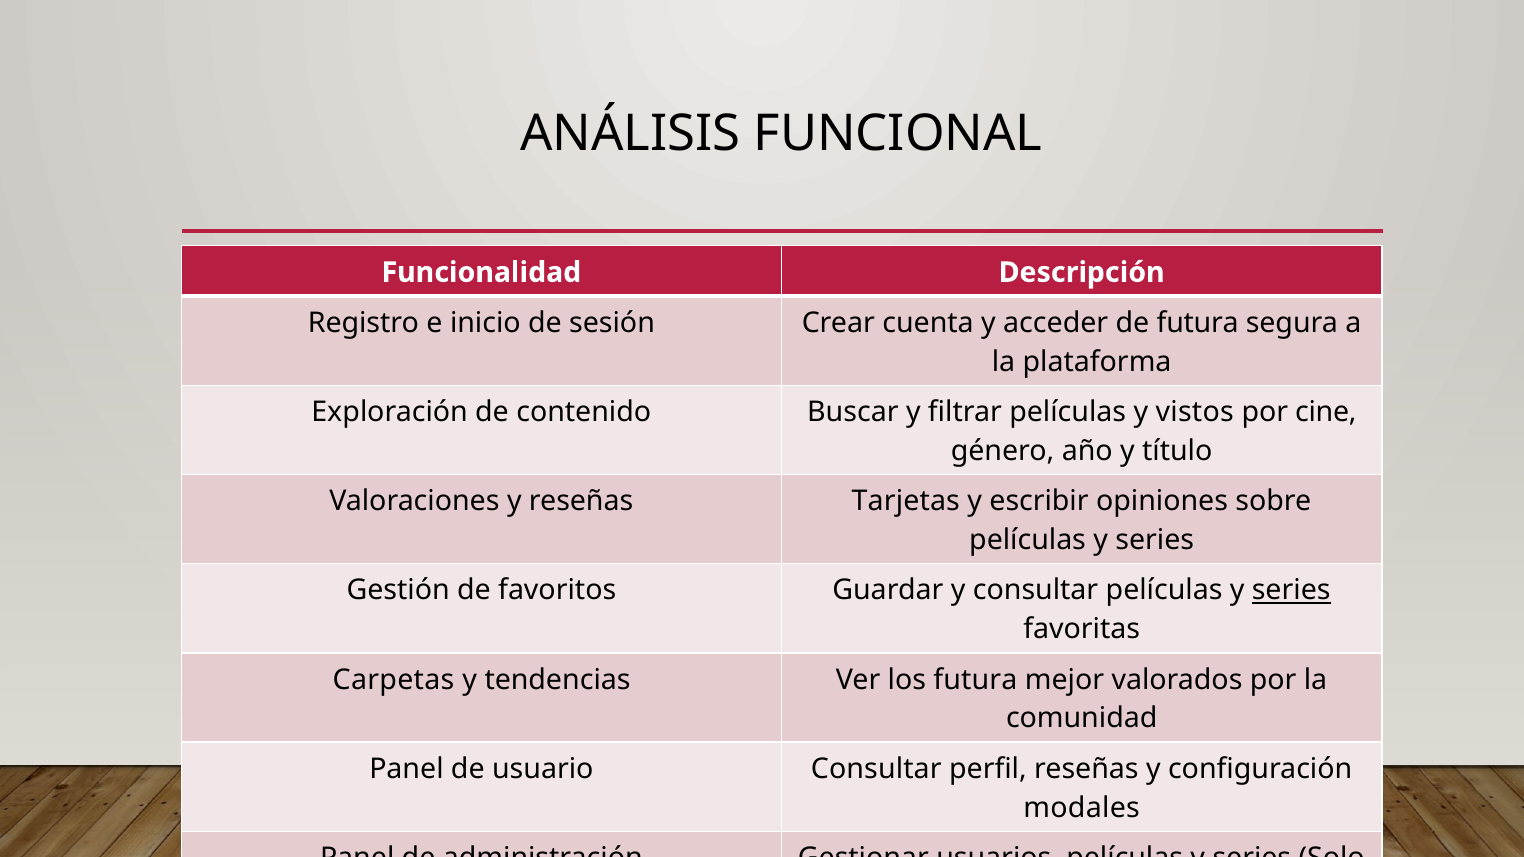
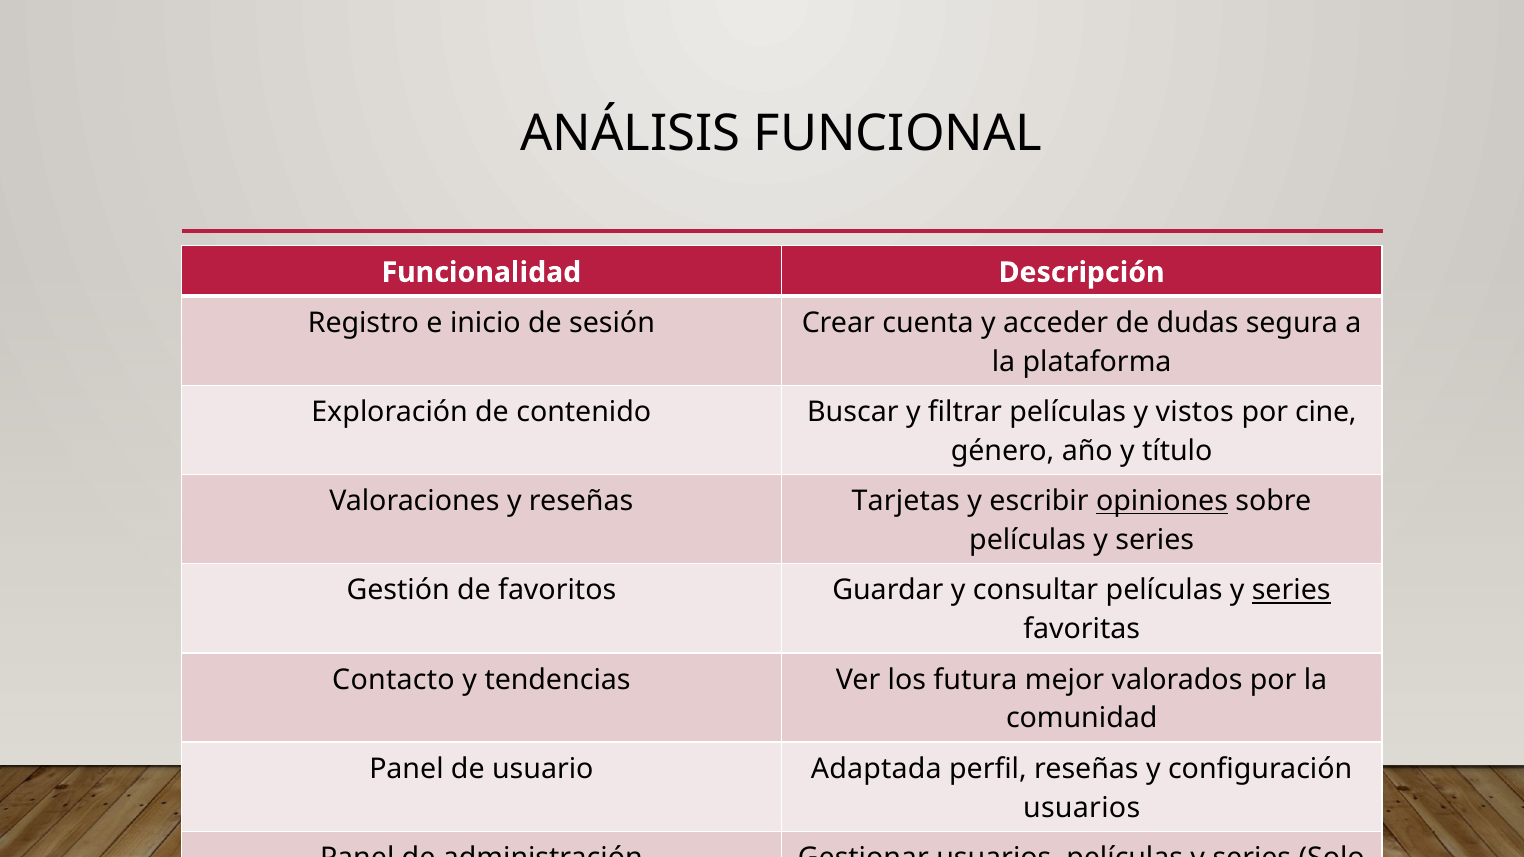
de futura: futura -> dudas
opiniones underline: none -> present
Carpetas: Carpetas -> Contacto
usuario Consultar: Consultar -> Adaptada
modales at (1082, 808): modales -> usuarios
